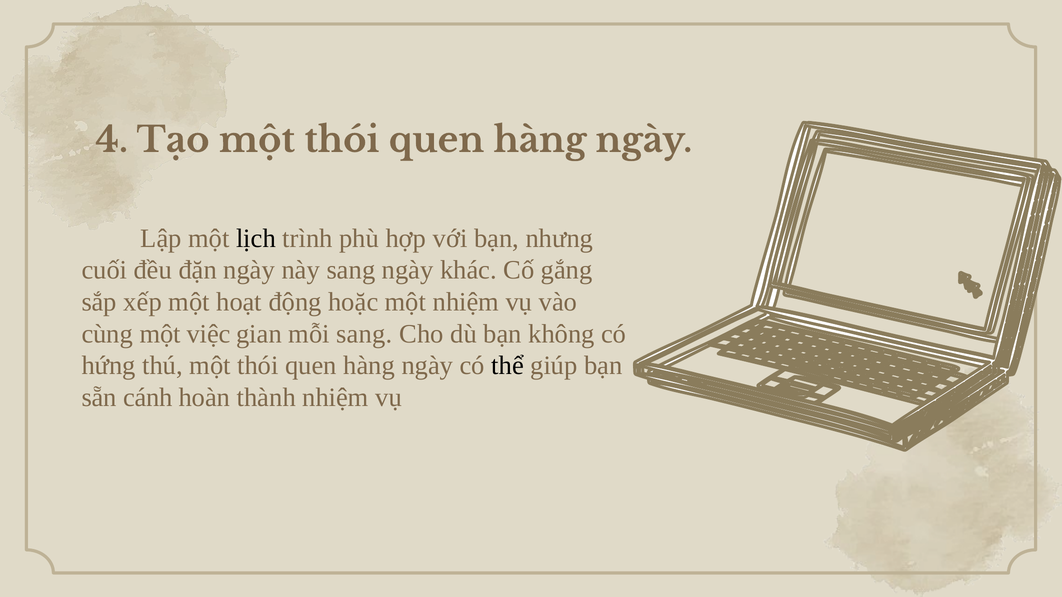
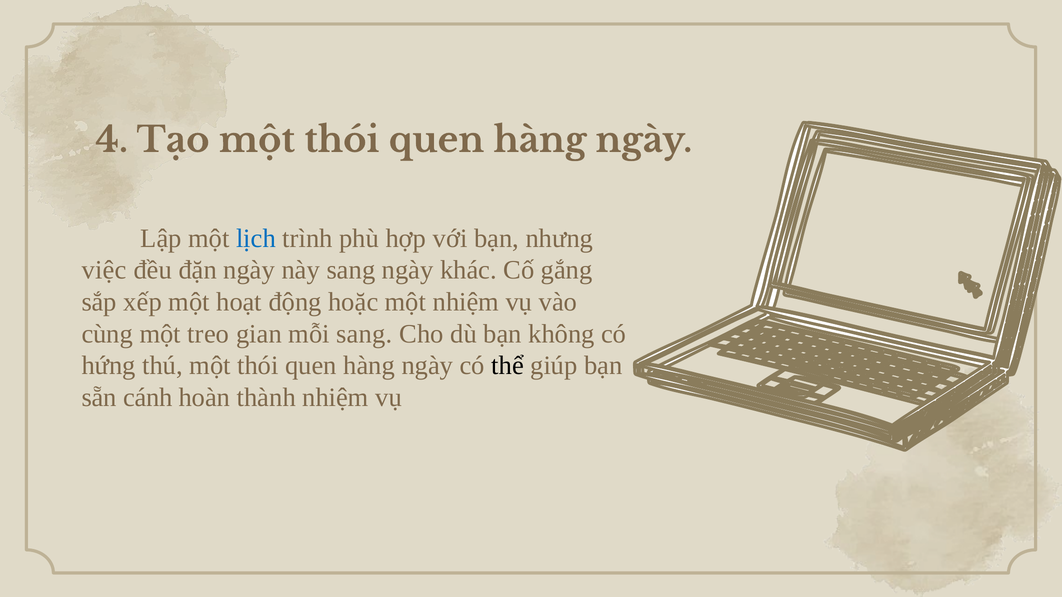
lịch colour: black -> blue
cuối: cuối -> việc
việc: việc -> treo
